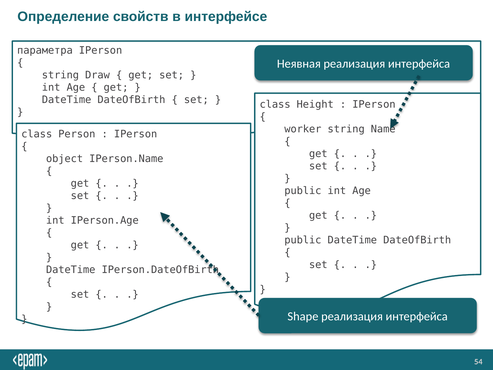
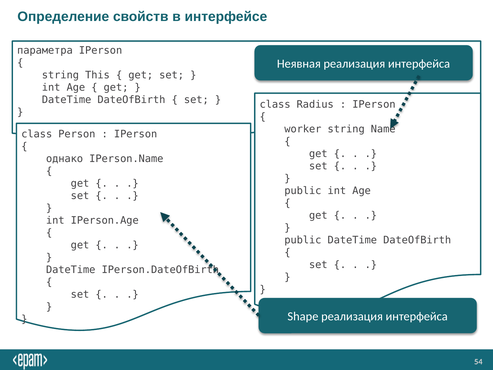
Draw: Draw -> This
Height: Height -> Radius
object: object -> однако
